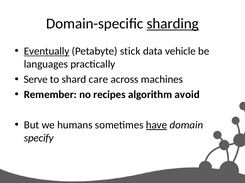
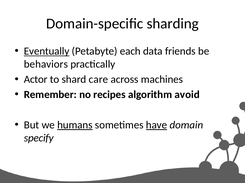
sharding underline: present -> none
stick: stick -> each
vehicle: vehicle -> friends
languages: languages -> behaviors
Serve: Serve -> Actor
humans underline: none -> present
